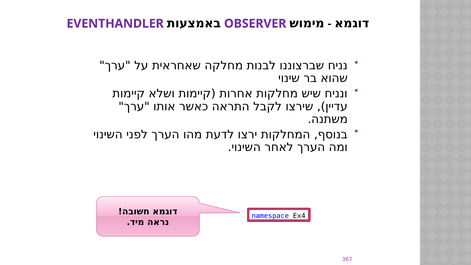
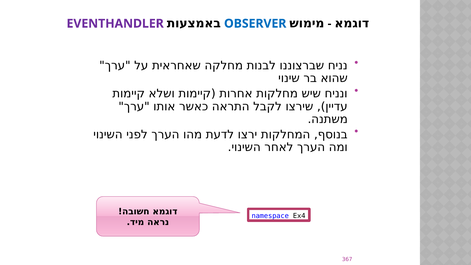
OBSERVER colour: purple -> blue
